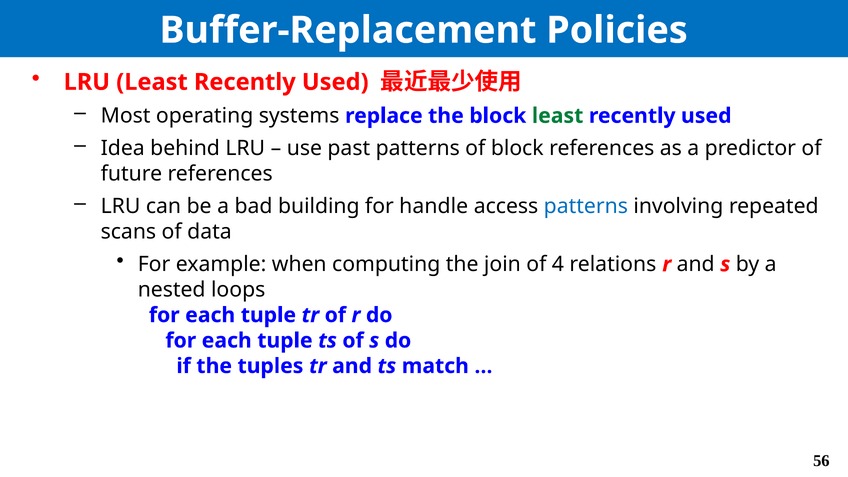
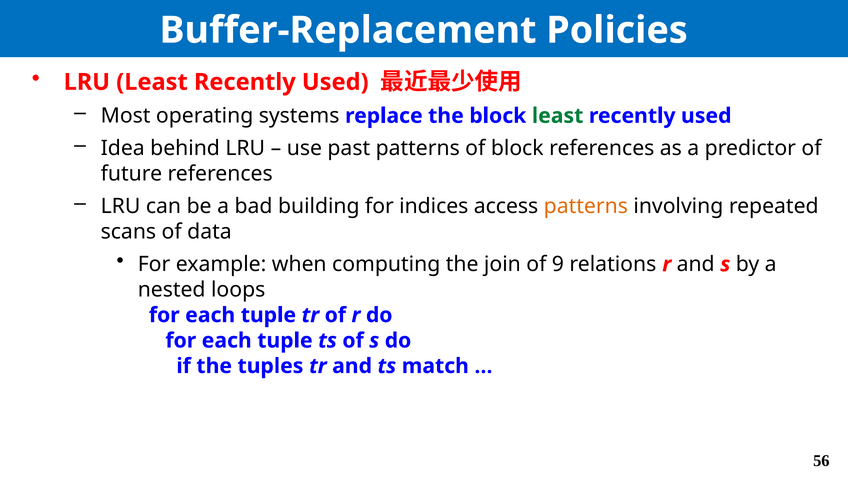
handle: handle -> indices
patterns at (586, 206) colour: blue -> orange
4: 4 -> 9
